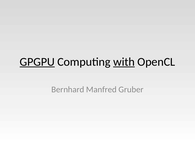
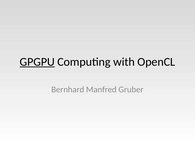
with underline: present -> none
